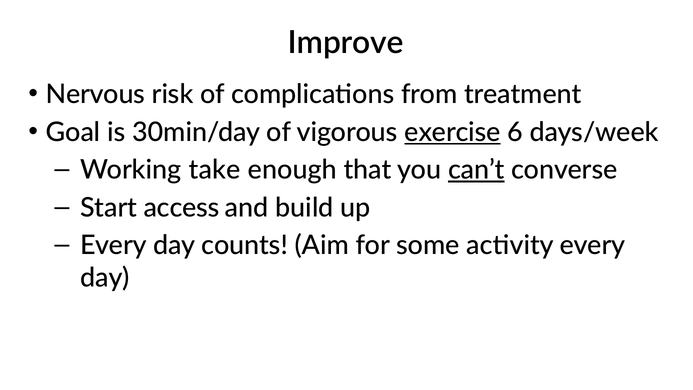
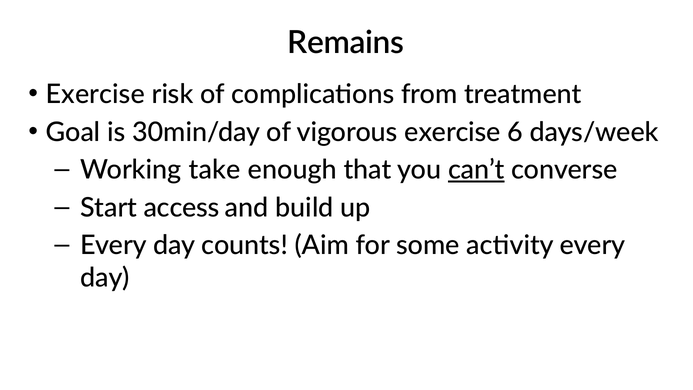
Improve: Improve -> Remains
Nervous at (95, 94): Nervous -> Exercise
exercise at (452, 132) underline: present -> none
